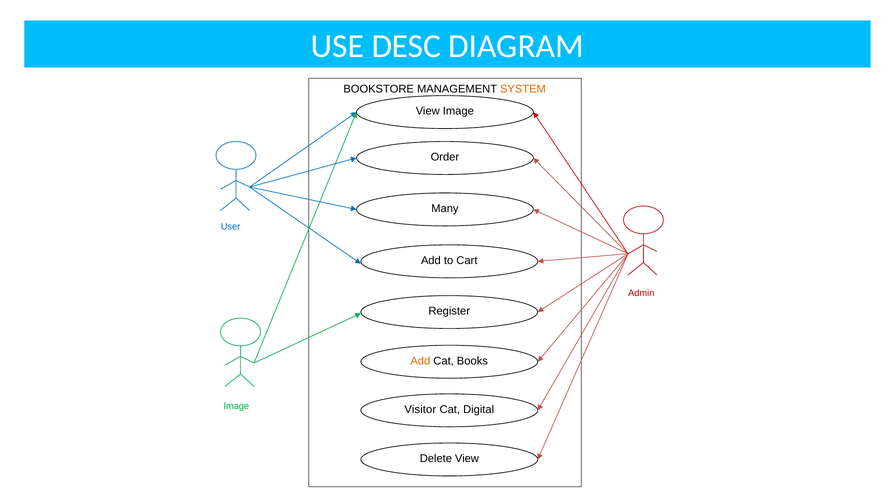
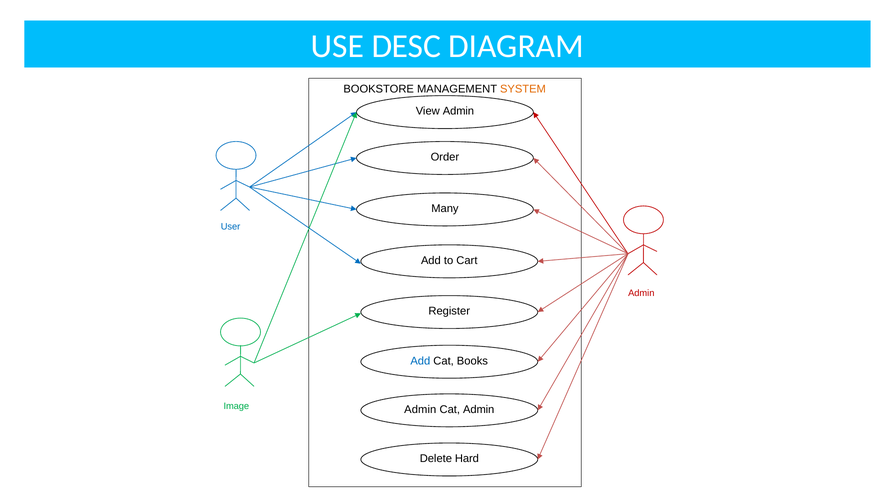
View Image: Image -> Admin
Add at (420, 361) colour: orange -> blue
Visitor at (420, 410): Visitor -> Admin
Cat Digital: Digital -> Admin
Delete View: View -> Hard
